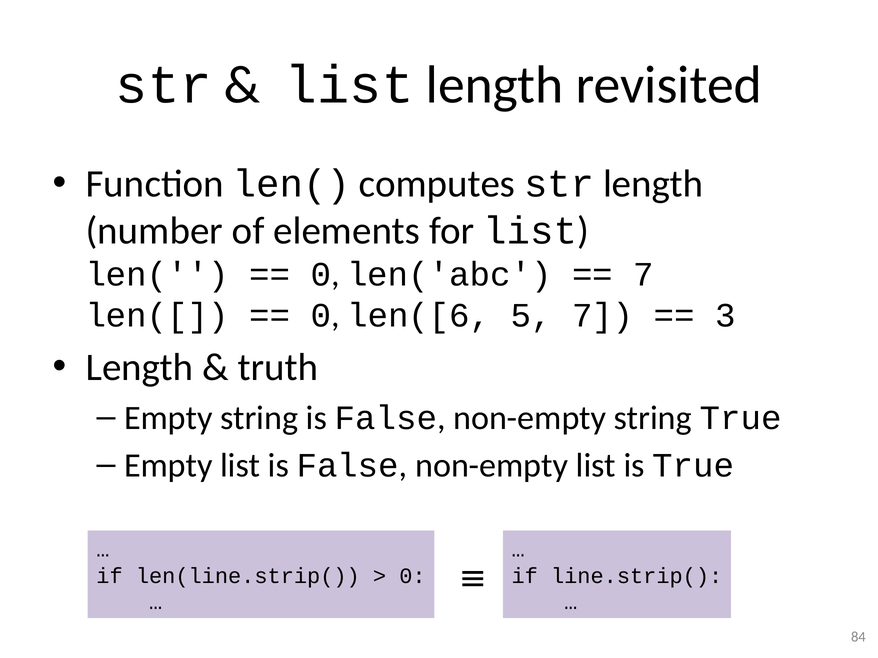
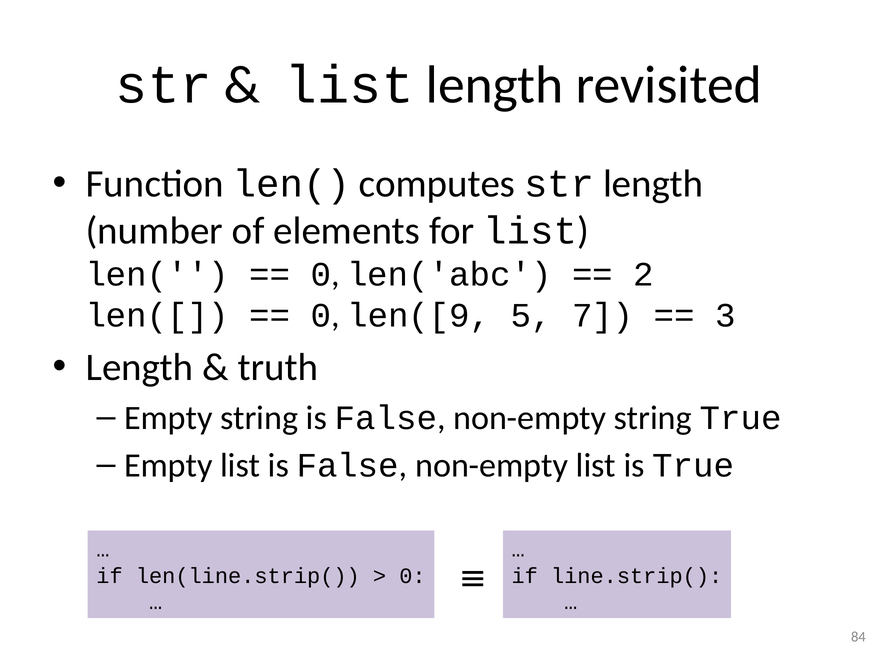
7 at (644, 275): 7 -> 2
len([6: len([6 -> len([9
